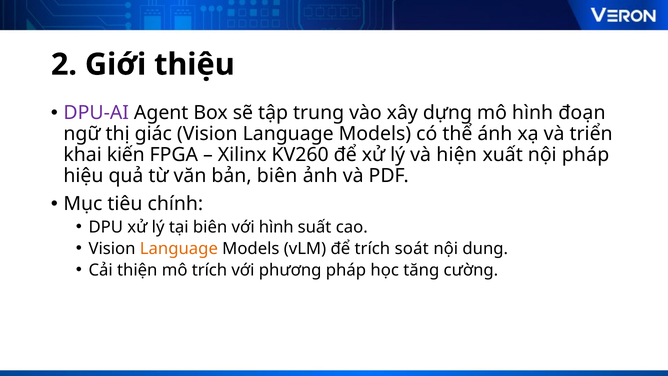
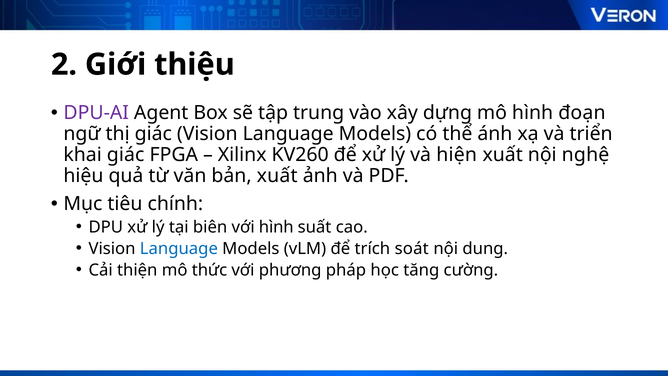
khai kiến: kiến -> giác
nội pháp: pháp -> nghệ
bản biên: biên -> xuất
Language at (179, 248) colour: orange -> blue
mô trích: trích -> thức
